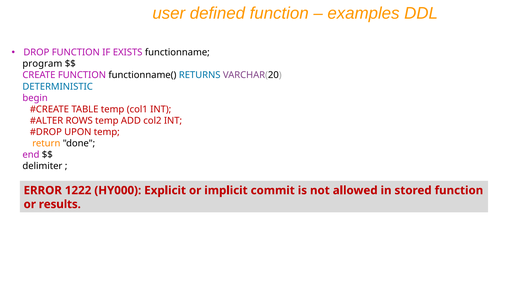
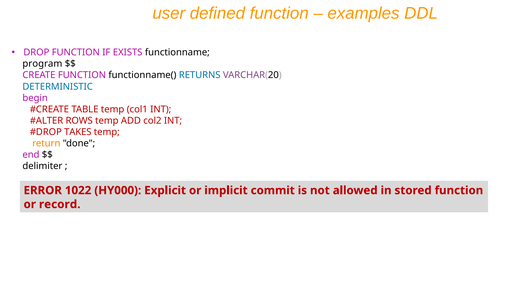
UPON: UPON -> TAKES
1222: 1222 -> 1022
results: results -> record
